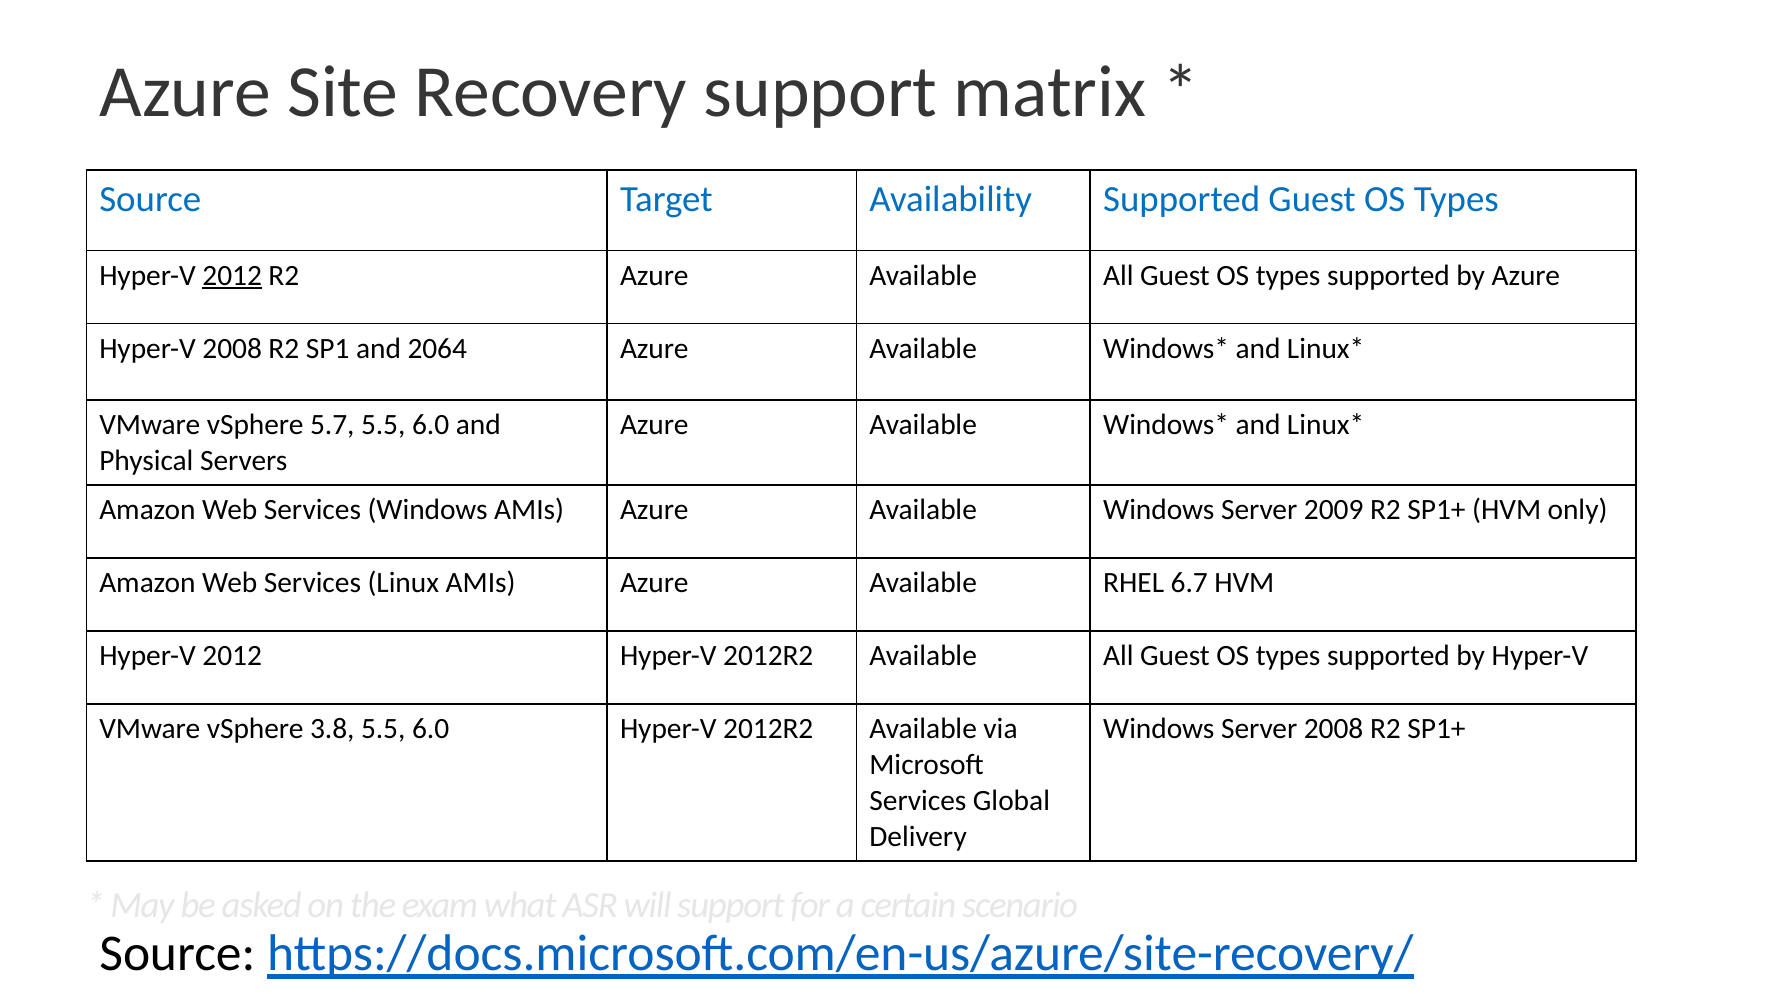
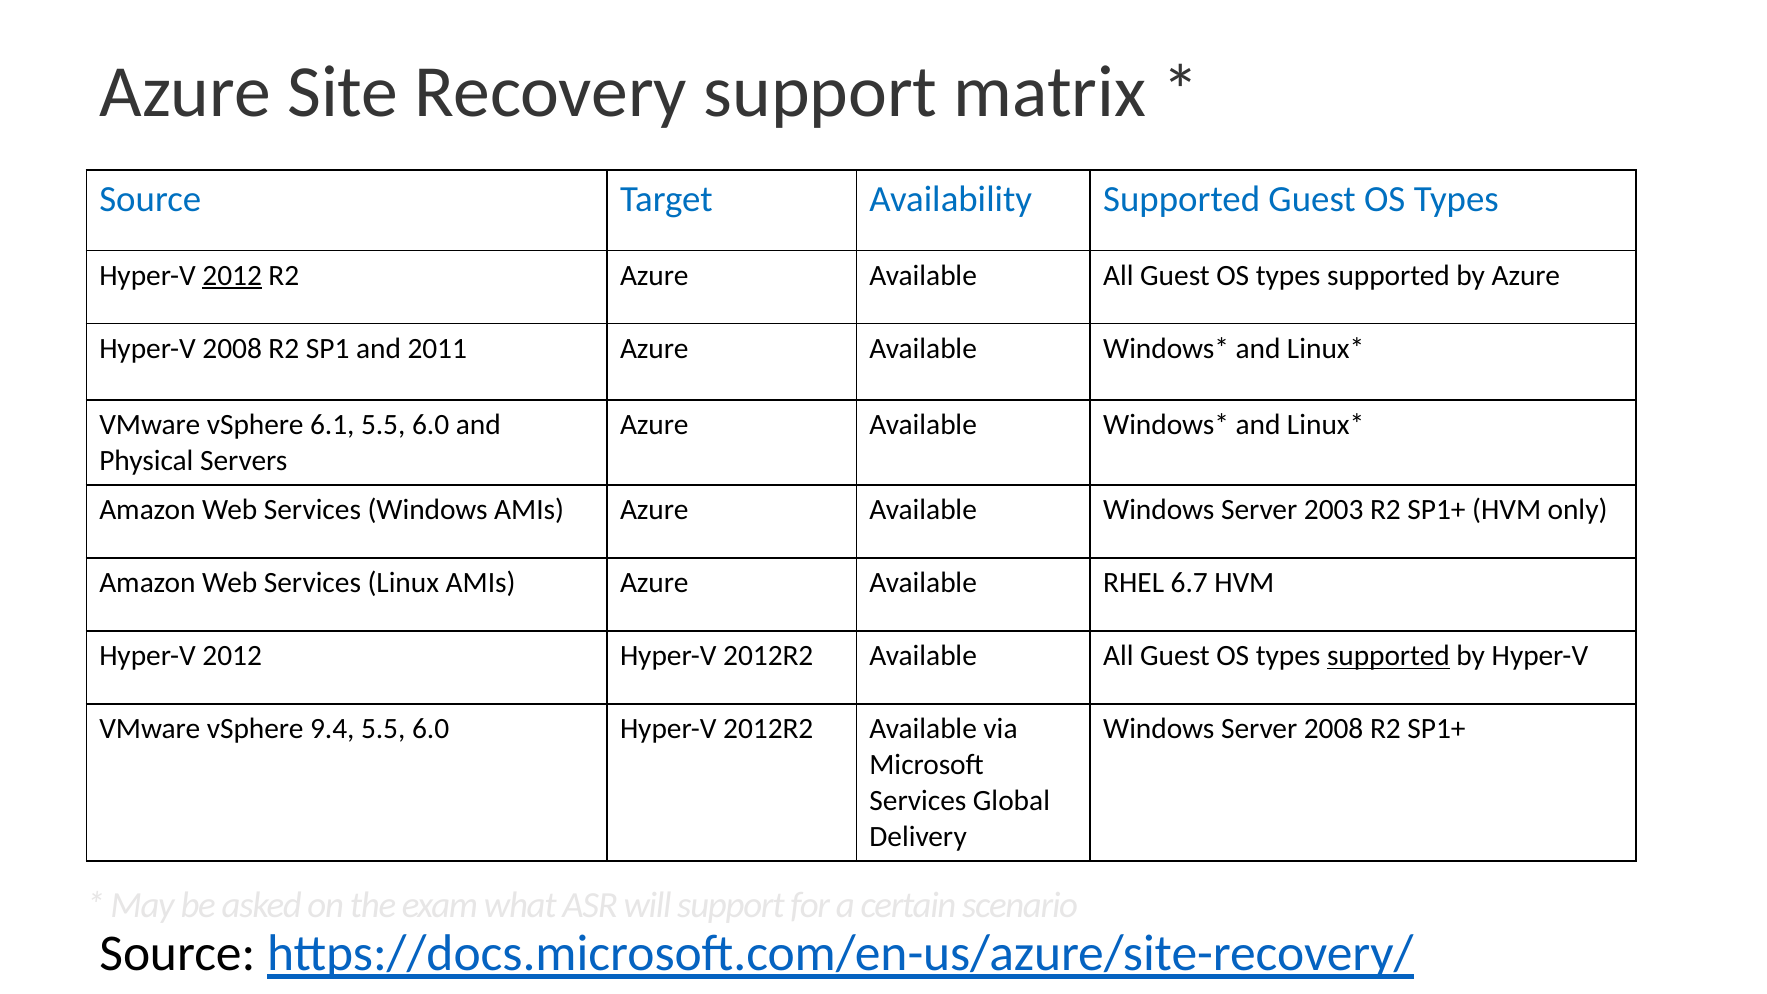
2064: 2064 -> 2011
5.7: 5.7 -> 6.1
2009: 2009 -> 2003
supported at (1388, 656) underline: none -> present
3.8: 3.8 -> 9.4
